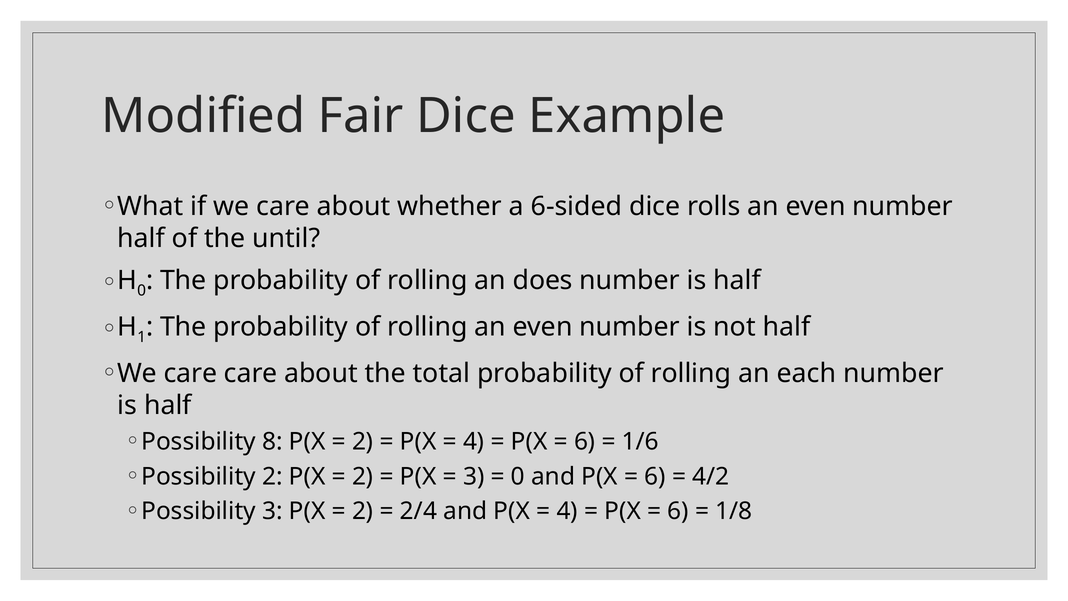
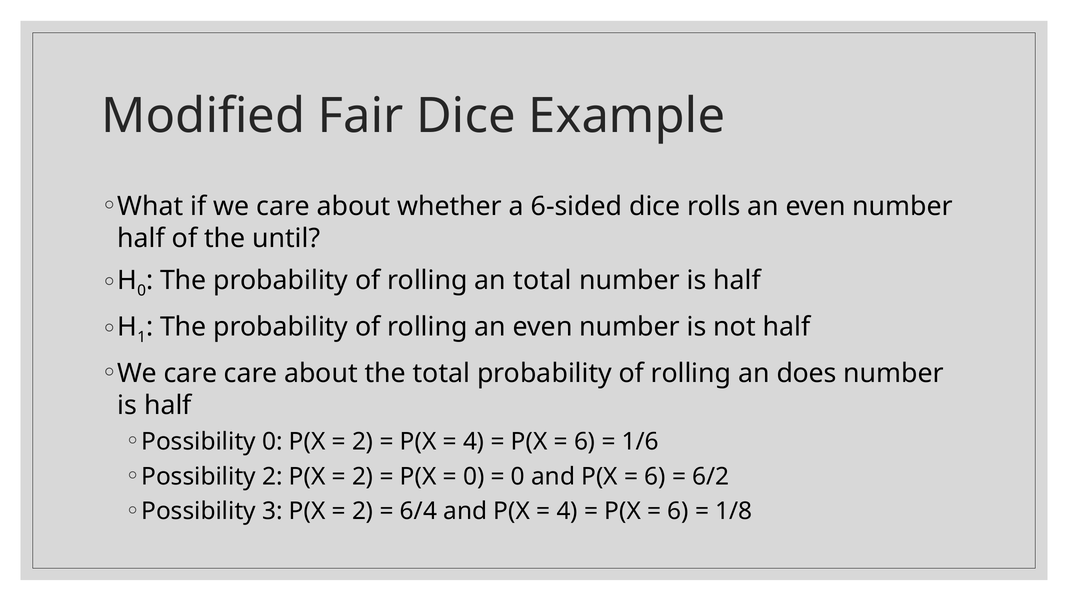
an does: does -> total
each: each -> does
Possibility 8: 8 -> 0
3 at (474, 476): 3 -> 0
4/2: 4/2 -> 6/2
2/4: 2/4 -> 6/4
